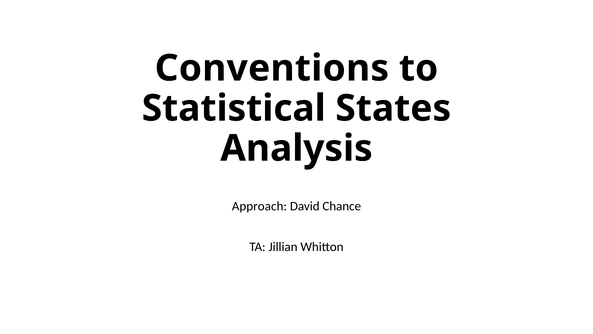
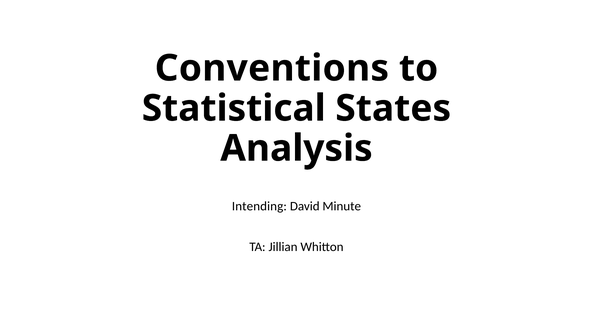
Approach: Approach -> Intending
Chance: Chance -> Minute
